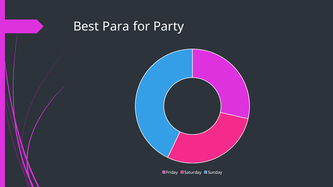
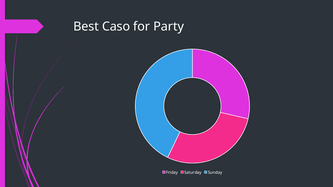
Para: Para -> Caso
